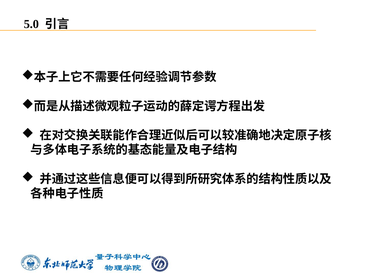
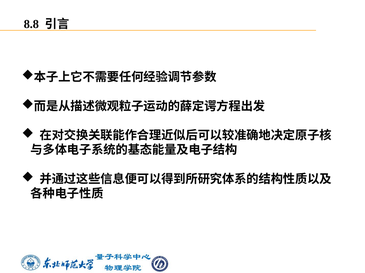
5.0: 5.0 -> 8.8
